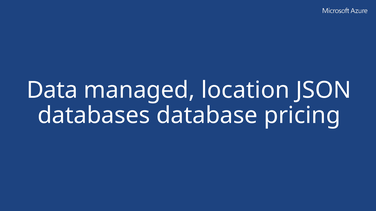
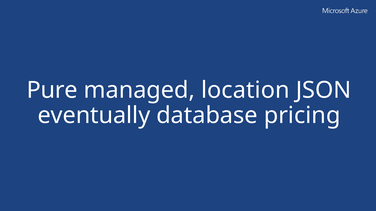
Data: Data -> Pure
databases: databases -> eventually
